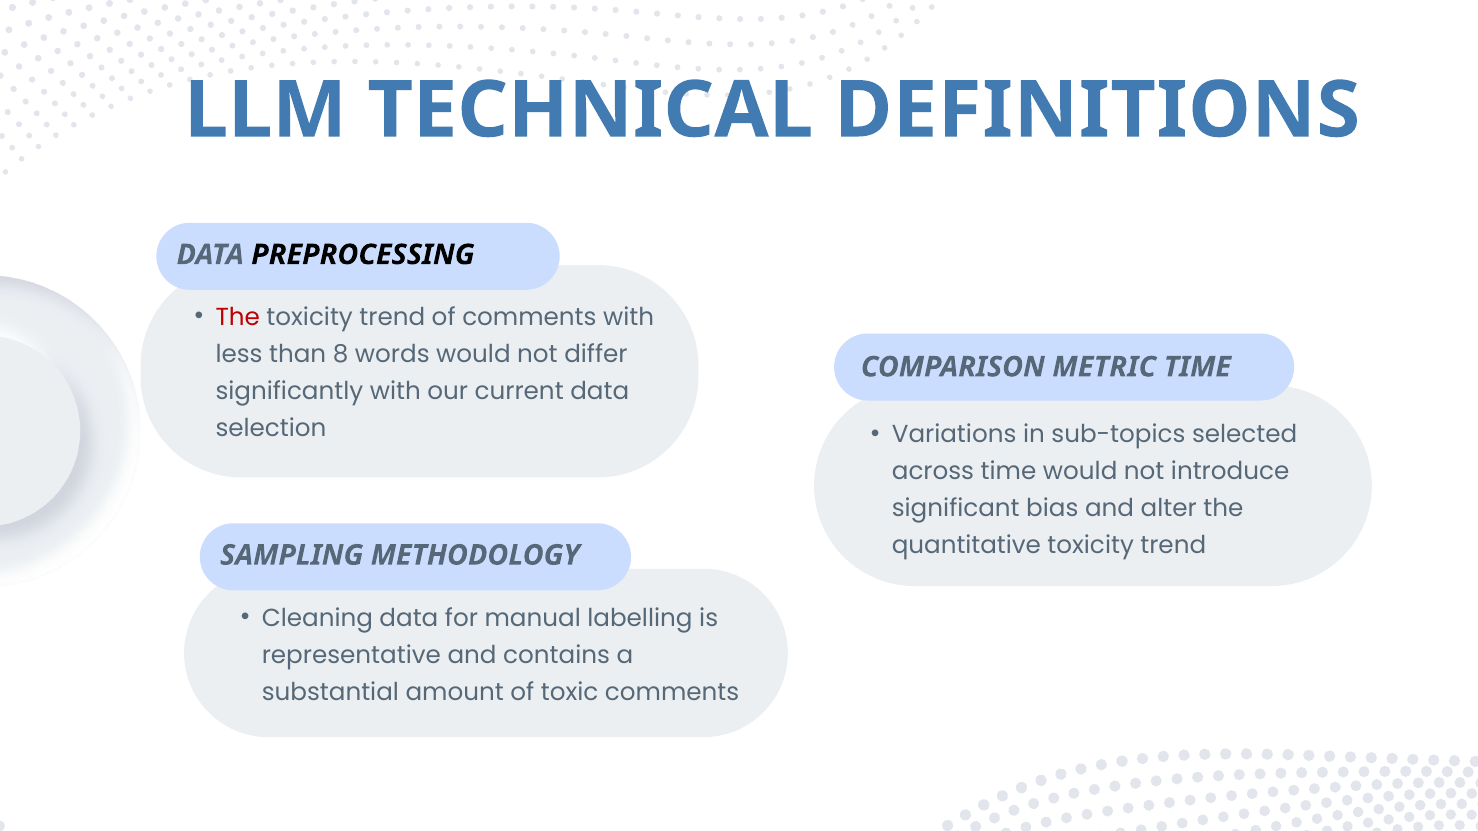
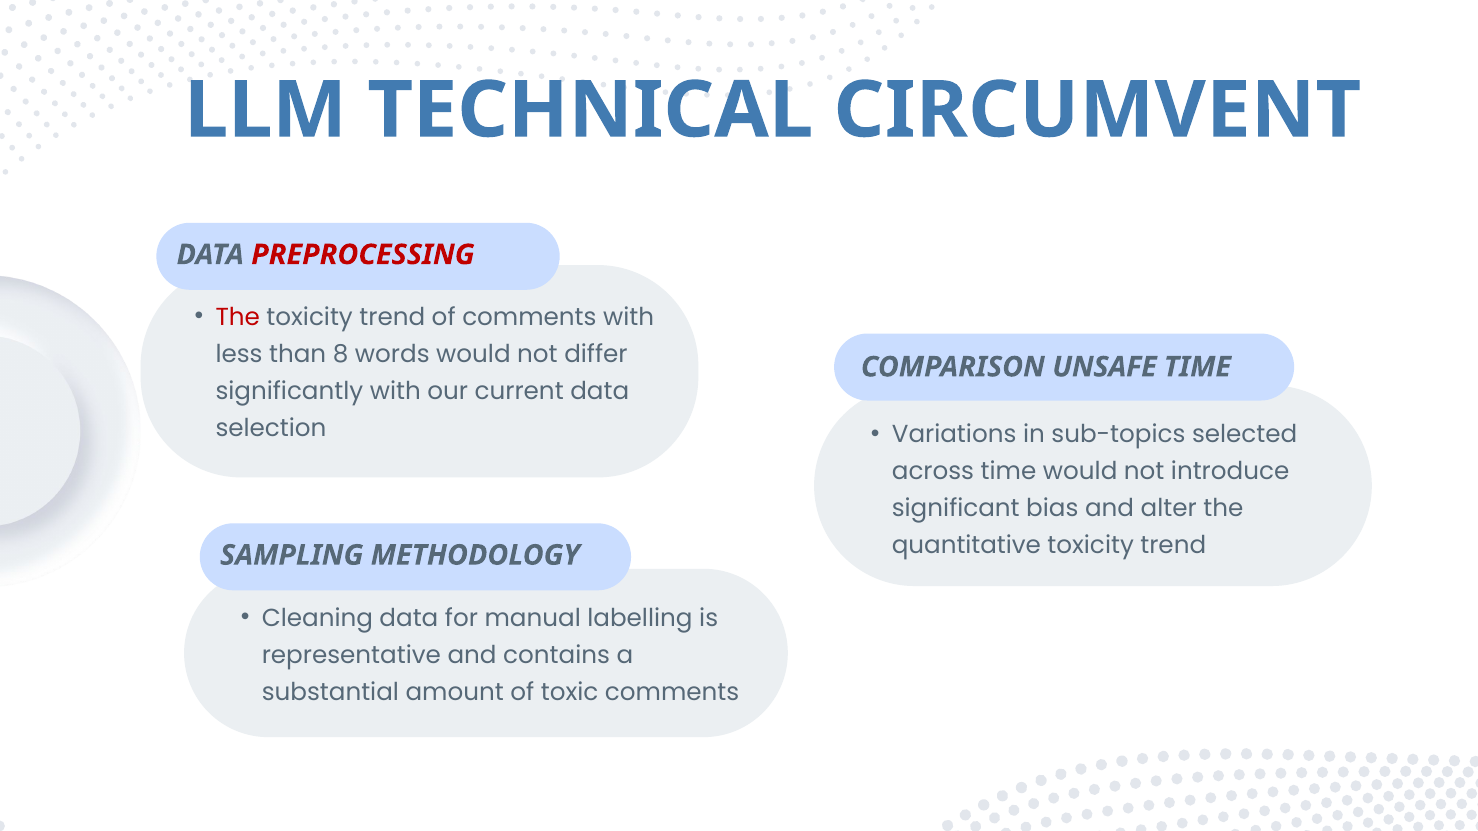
DEFINITIONS: DEFINITIONS -> CIRCUMVENT
PREPROCESSING colour: black -> red
METRIC: METRIC -> UNSAFE
